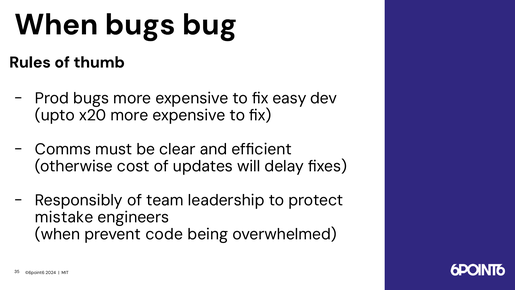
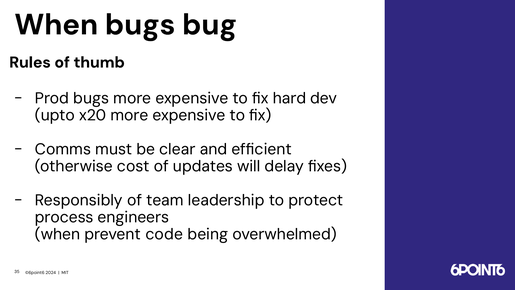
easy: easy -> hard
mistake: mistake -> process
